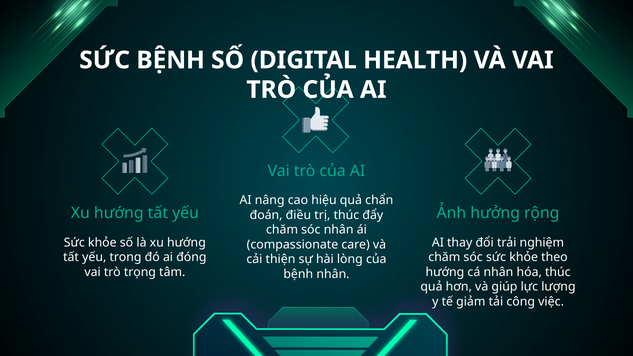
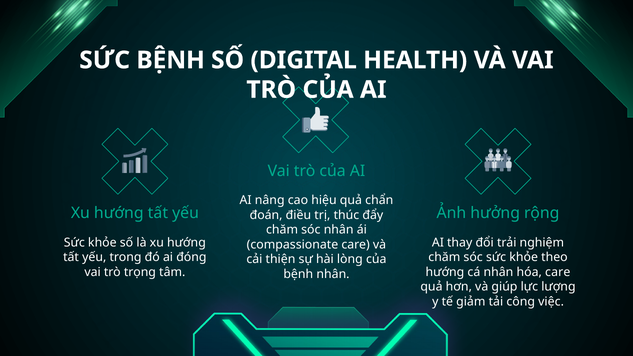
hóa thúc: thúc -> care
